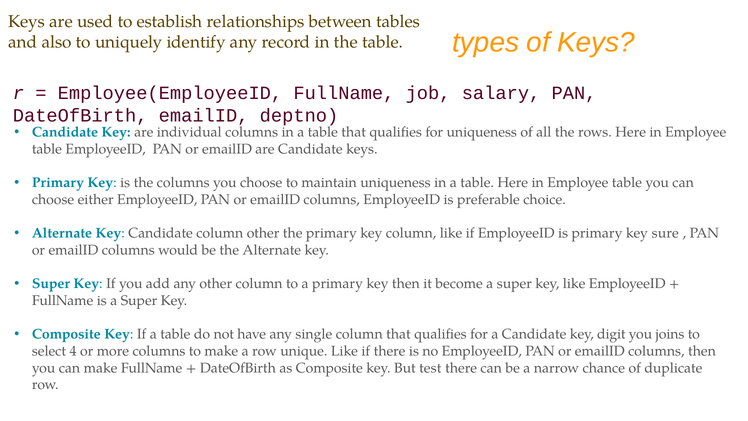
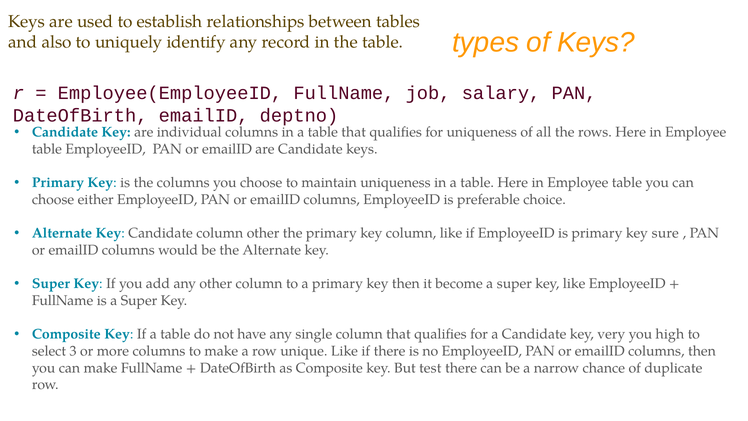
digit: digit -> very
joins: joins -> high
4: 4 -> 3
